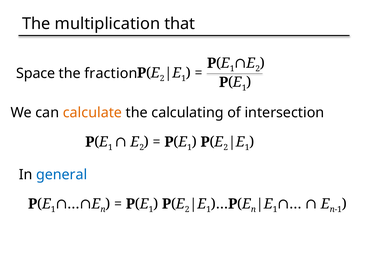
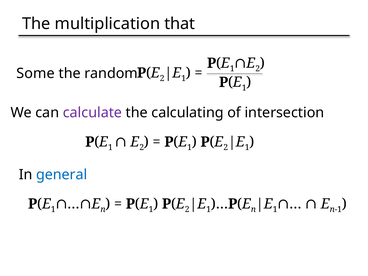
Space: Space -> Some
fraction: fraction -> random
calculate colour: orange -> purple
